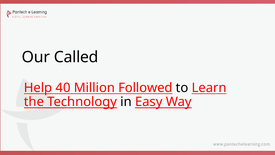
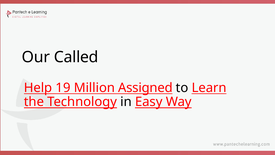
40: 40 -> 19
Followed: Followed -> Assigned
